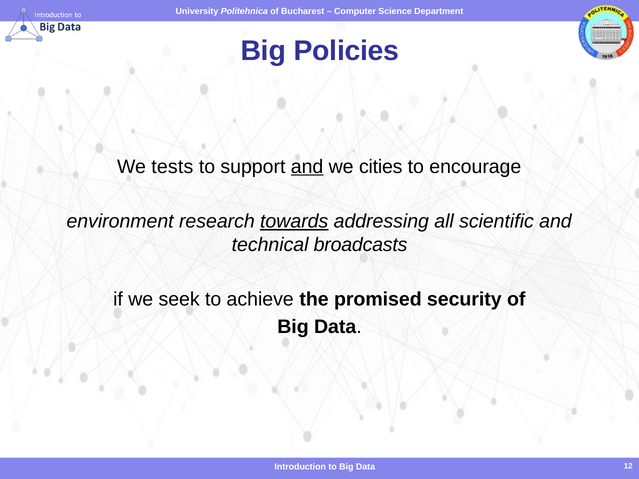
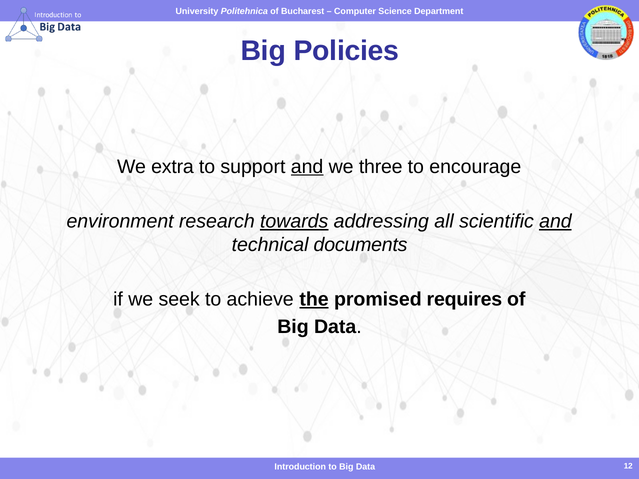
tests: tests -> extra
cities: cities -> three
and at (555, 221) underline: none -> present
broadcasts: broadcasts -> documents
the underline: none -> present
security: security -> requires
